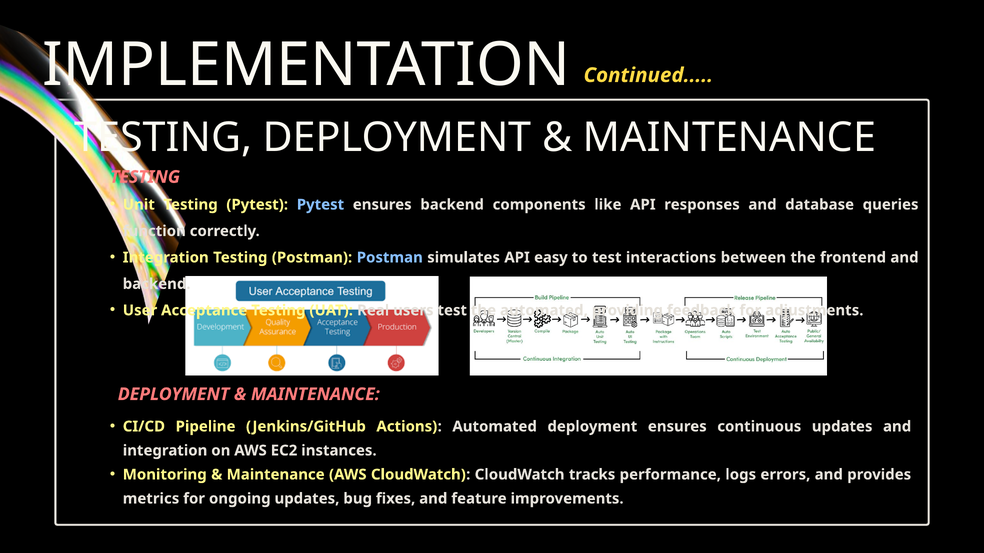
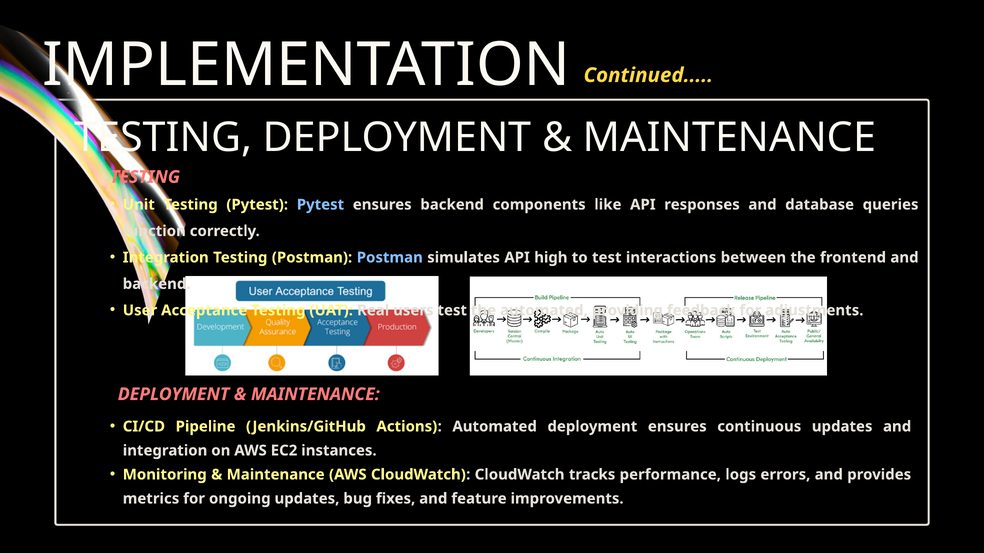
easy: easy -> high
